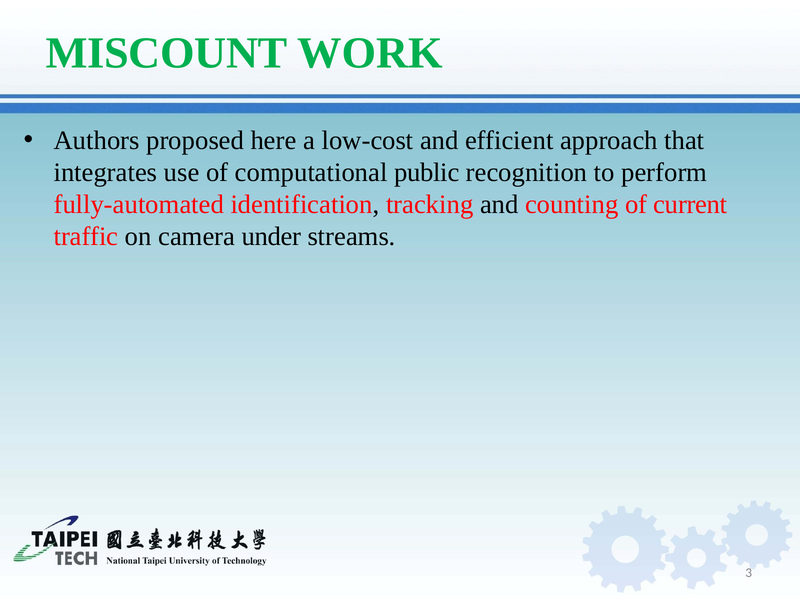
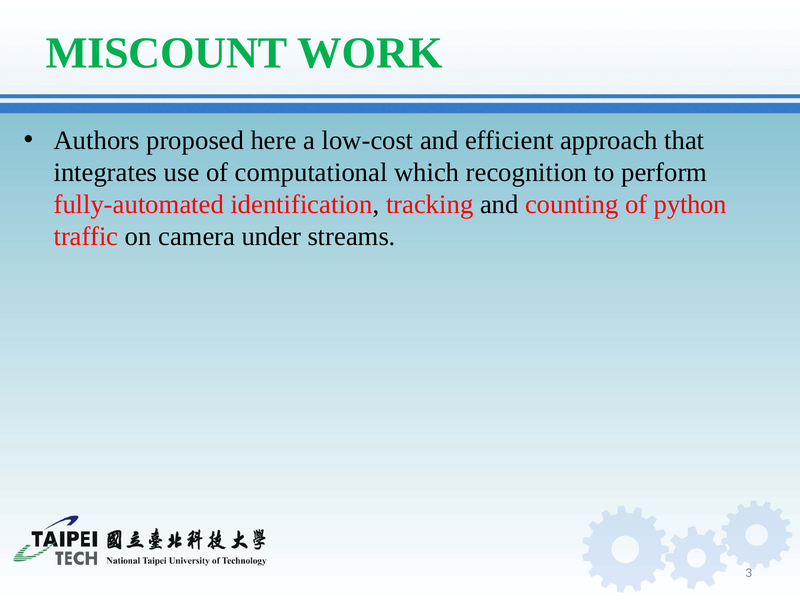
public: public -> which
current: current -> python
